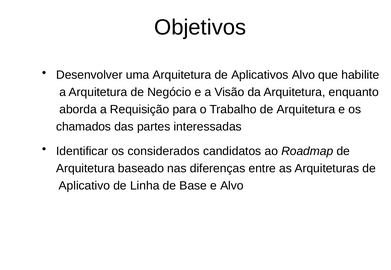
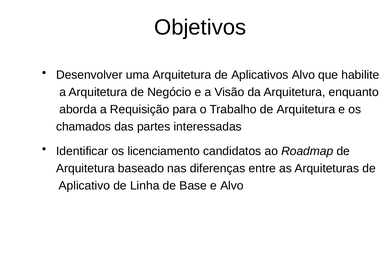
considerados: considerados -> licenciamento
